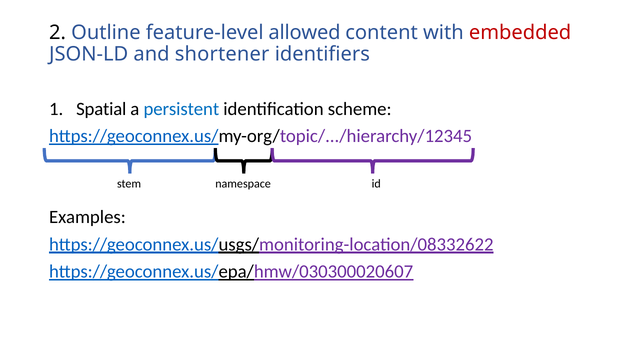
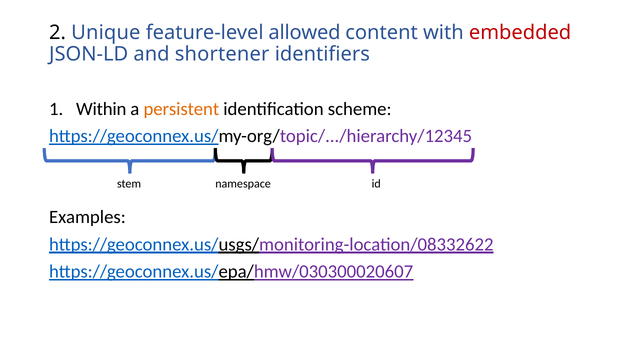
Outline: Outline -> Unique
Spatial: Spatial -> Within
persistent colour: blue -> orange
